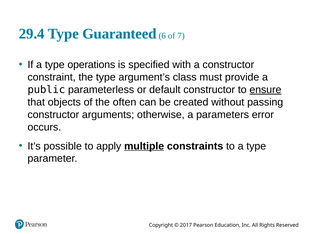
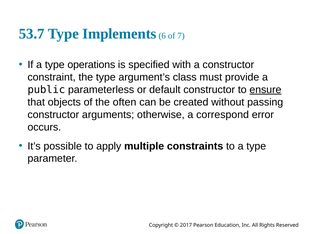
29.4: 29.4 -> 53.7
Guaranteed: Guaranteed -> Implements
parameters: parameters -> correspond
multiple underline: present -> none
